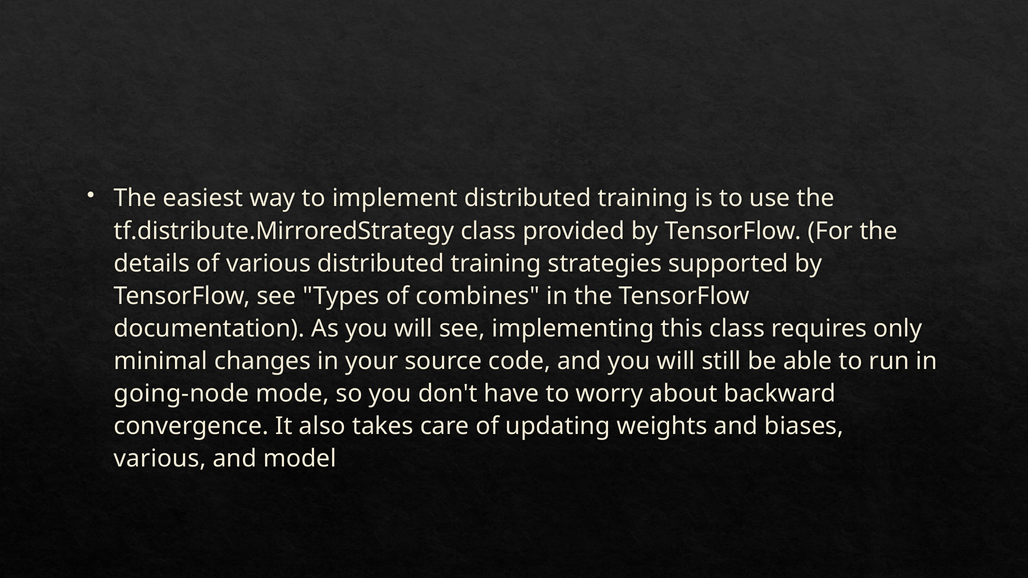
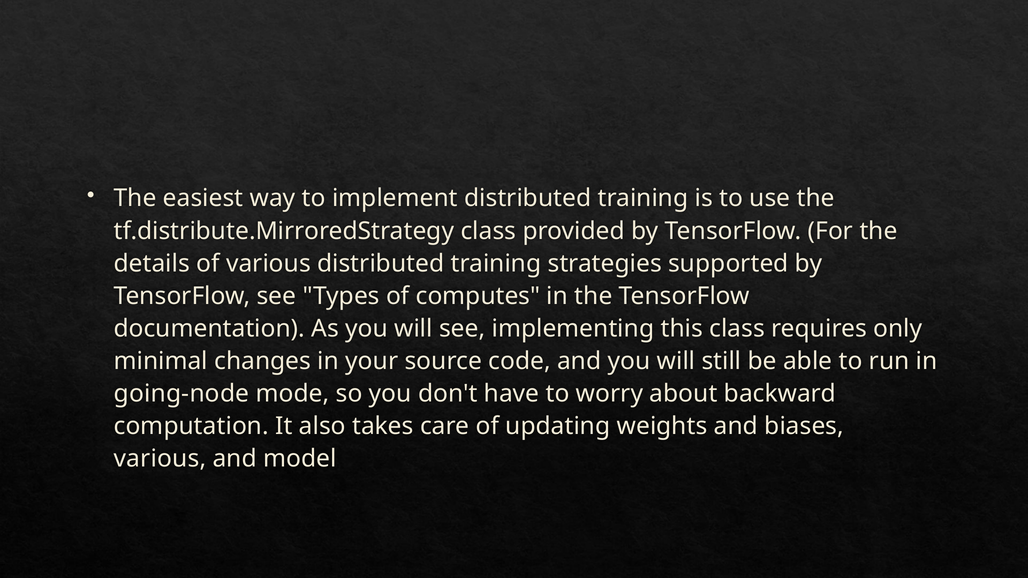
combines: combines -> computes
convergence: convergence -> computation
